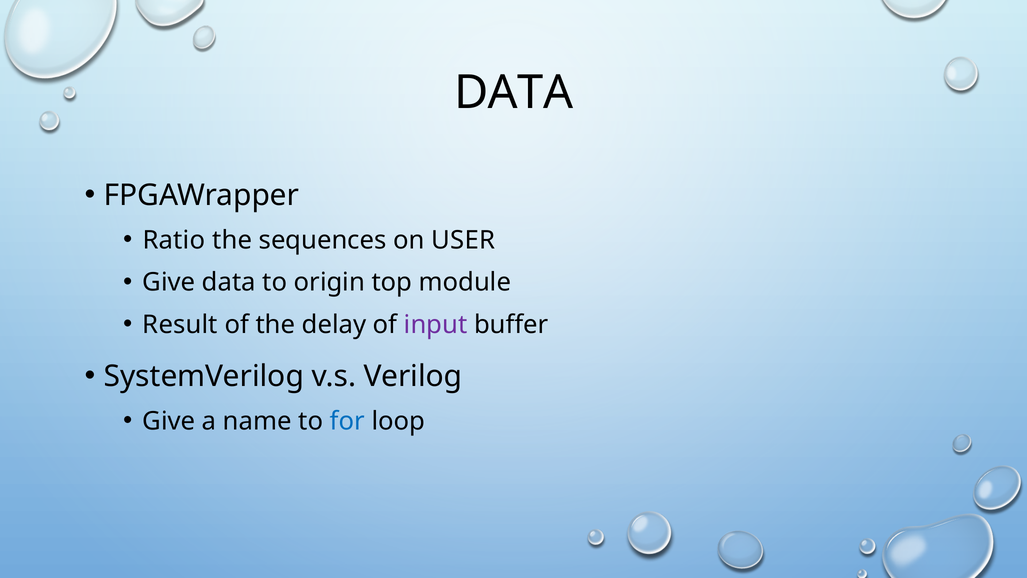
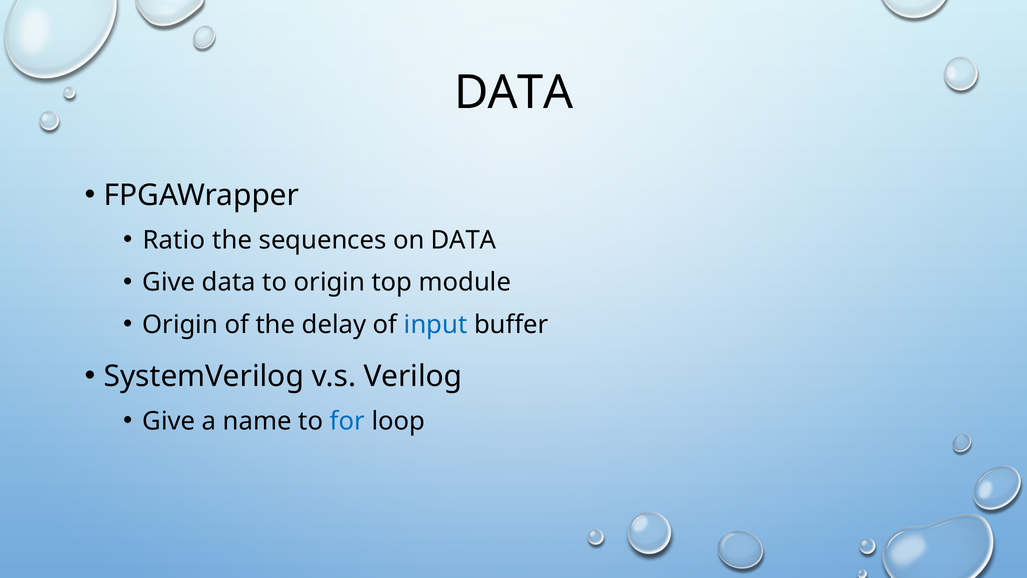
on USER: USER -> DATA
Result at (180, 325): Result -> Origin
input colour: purple -> blue
